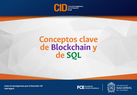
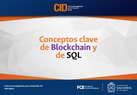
SQL colour: green -> black
